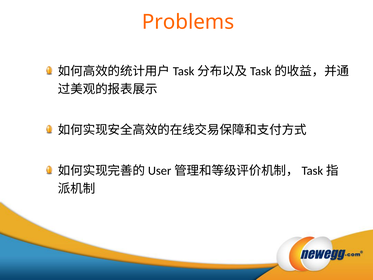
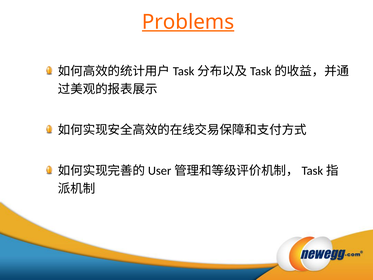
Problems underline: none -> present
